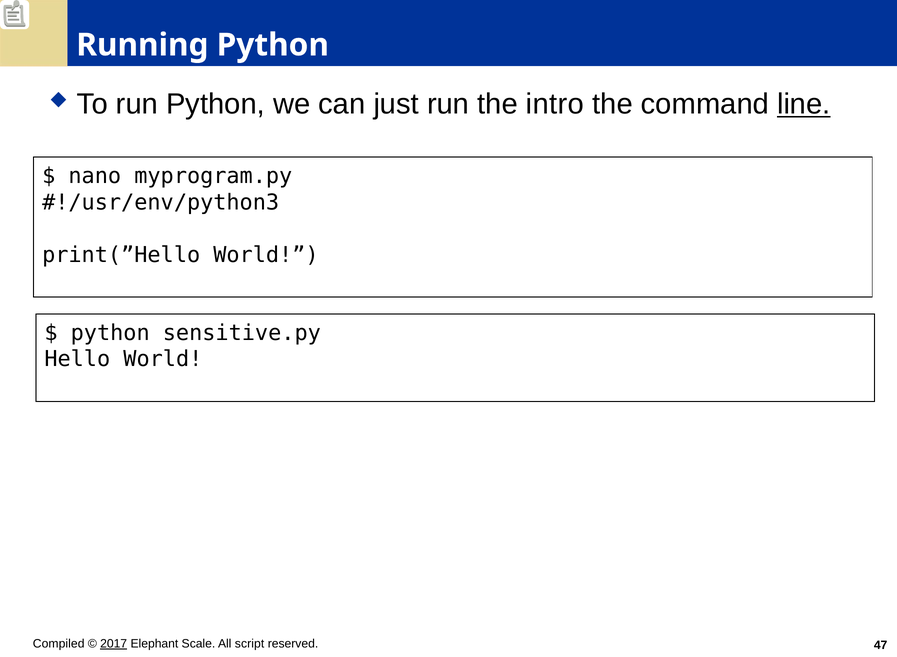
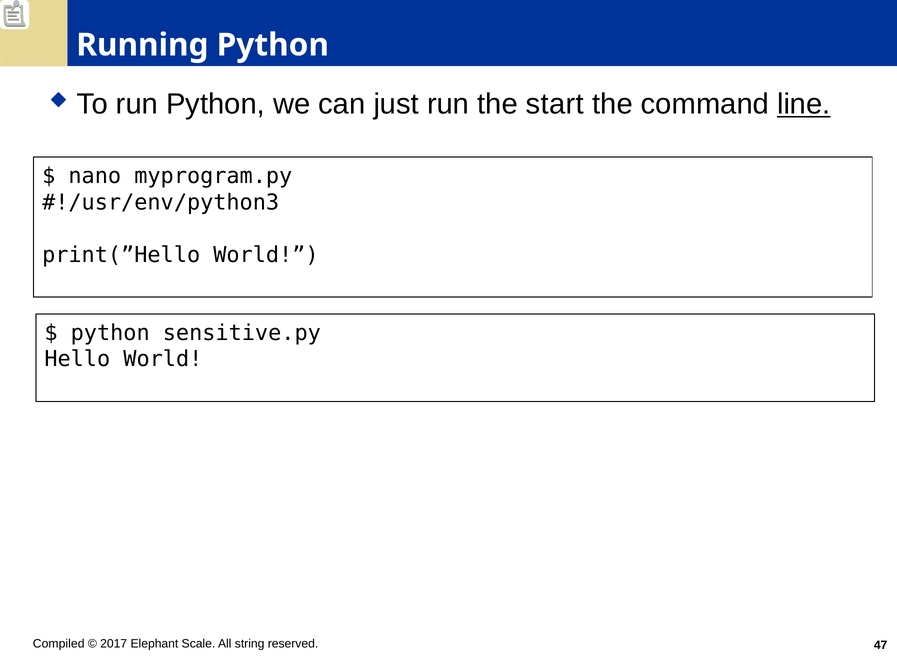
intro: intro -> start
2017 underline: present -> none
script: script -> string
